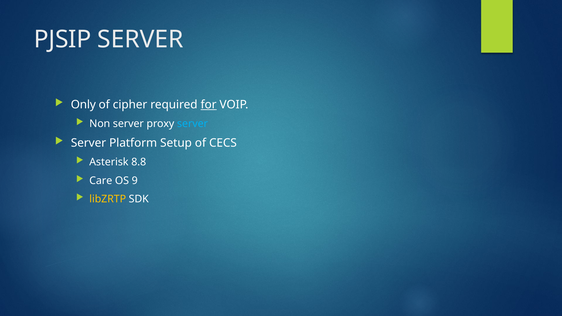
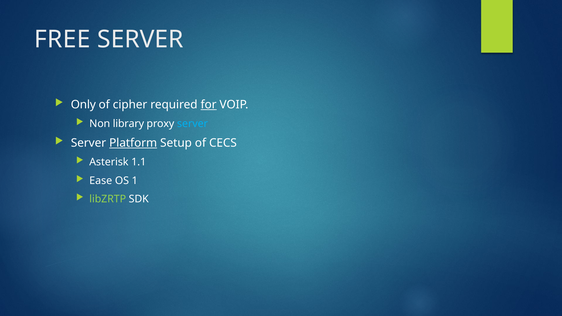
PJSIP: PJSIP -> FREE
Non server: server -> library
Platform underline: none -> present
8.8: 8.8 -> 1.1
Care: Care -> Ease
9: 9 -> 1
libZRTP colour: yellow -> light green
